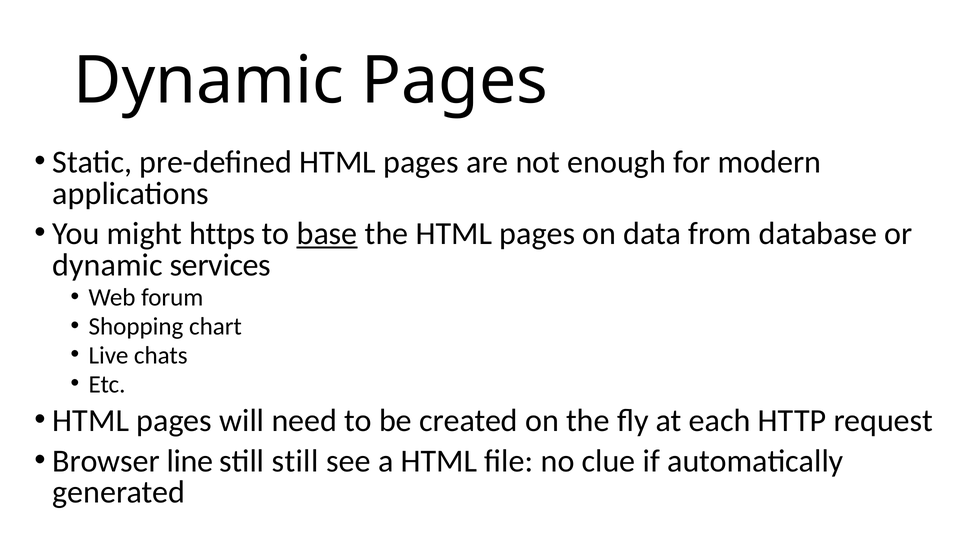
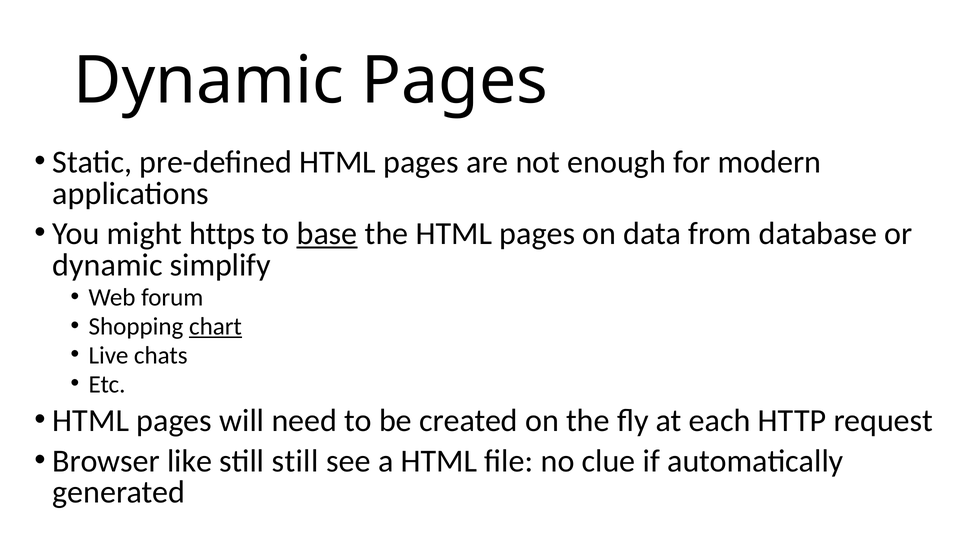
services: services -> simplify
chart underline: none -> present
line: line -> like
